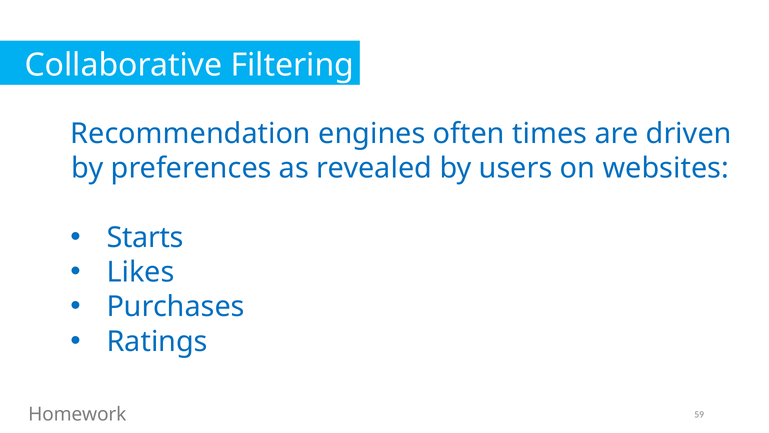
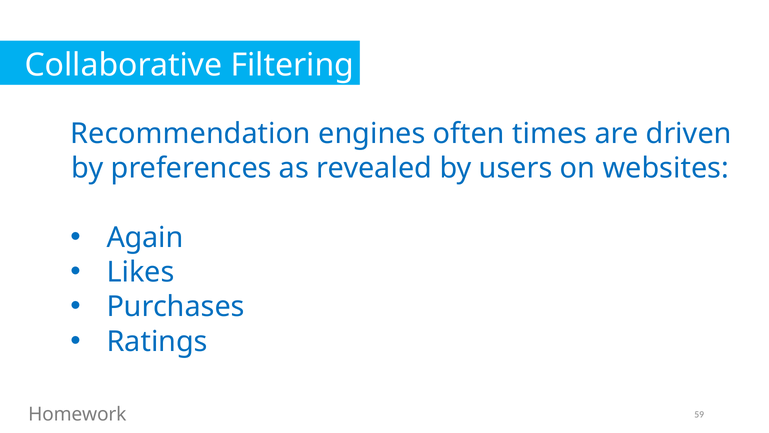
Starts: Starts -> Again
